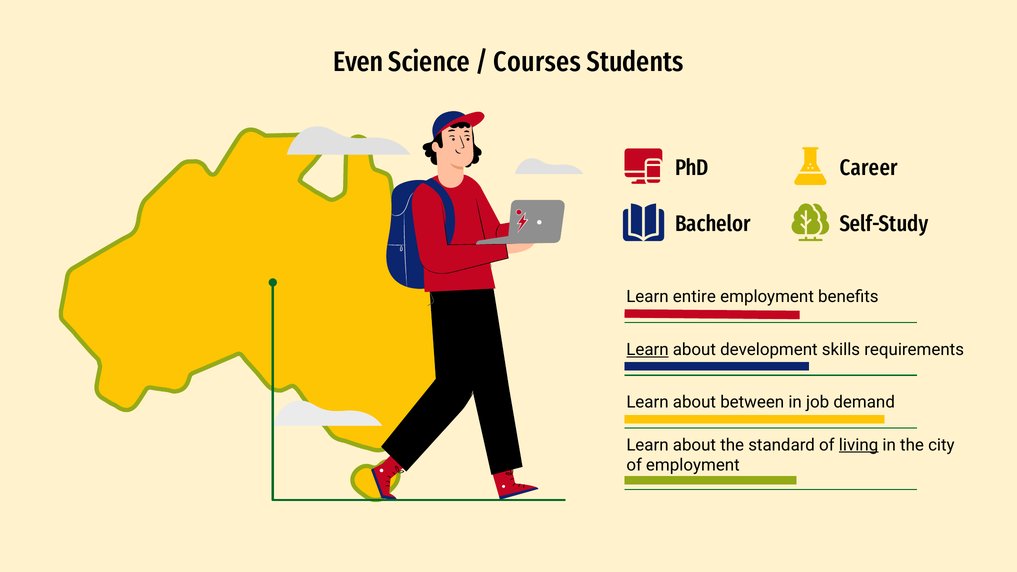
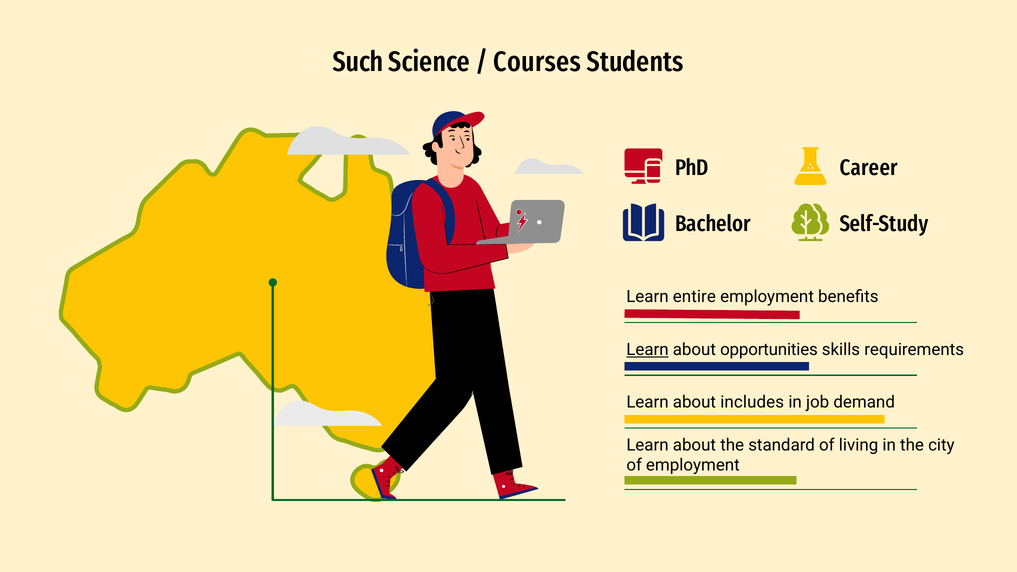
Even: Even -> Such
development: development -> opportunities
between: between -> includes
living underline: present -> none
